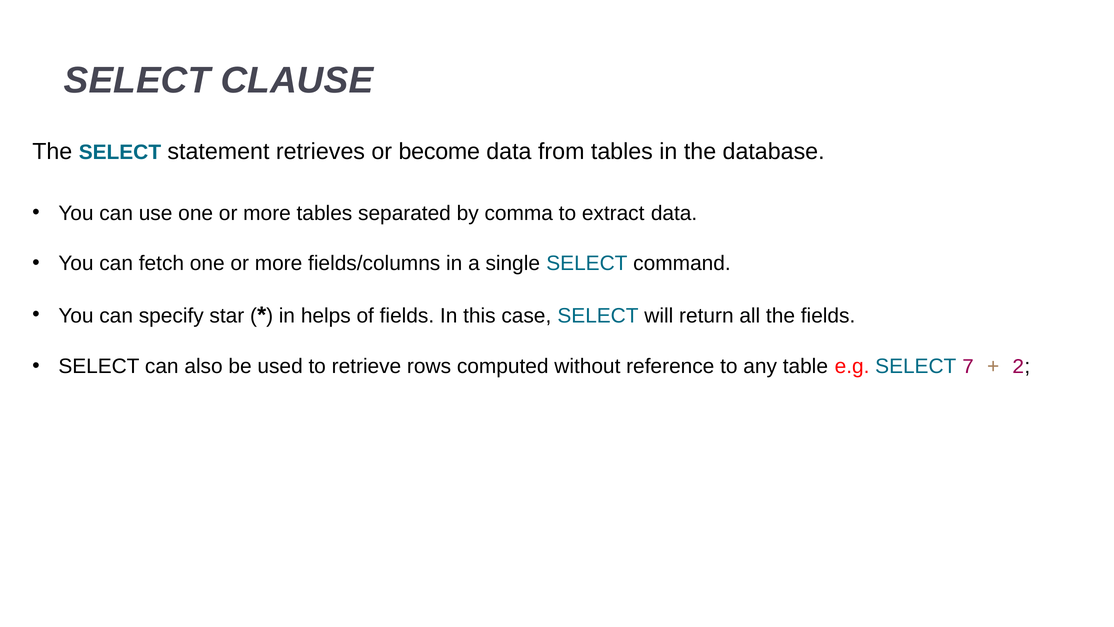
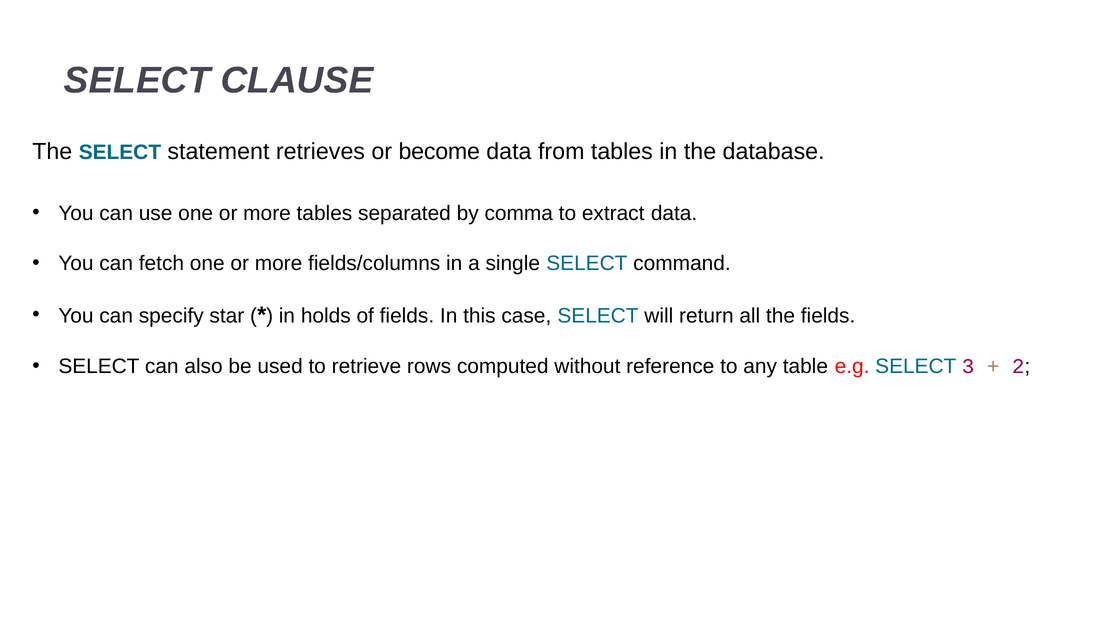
helps: helps -> holds
7: 7 -> 3
